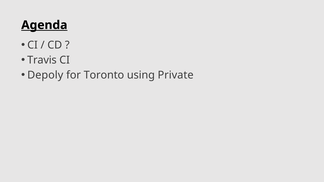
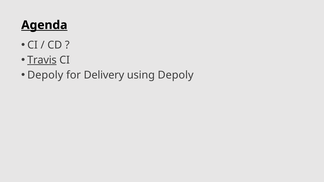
Travis underline: none -> present
Toronto: Toronto -> Delivery
using Private: Private -> Depoly
